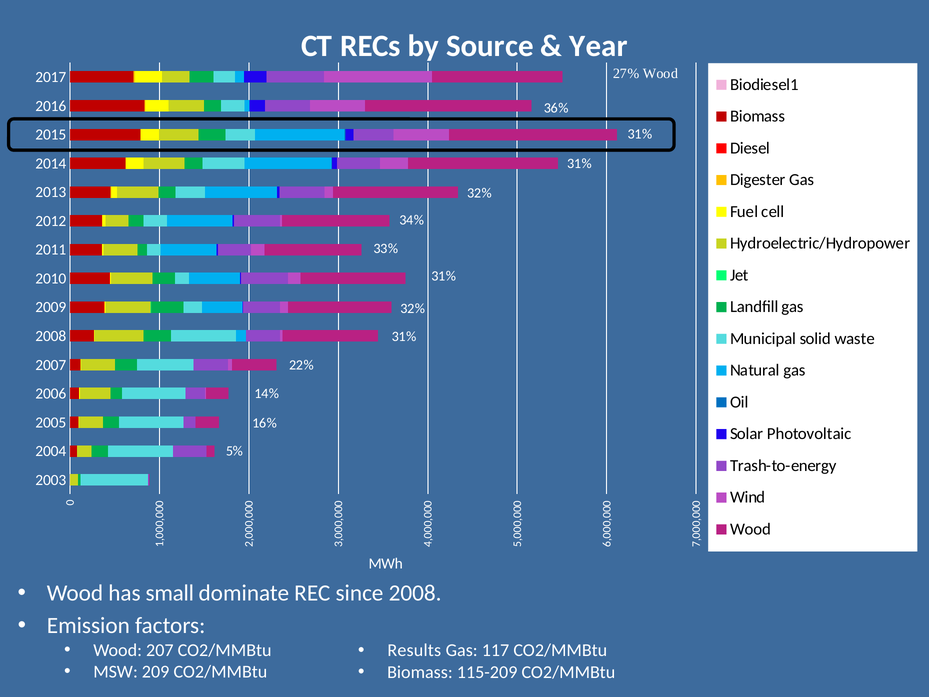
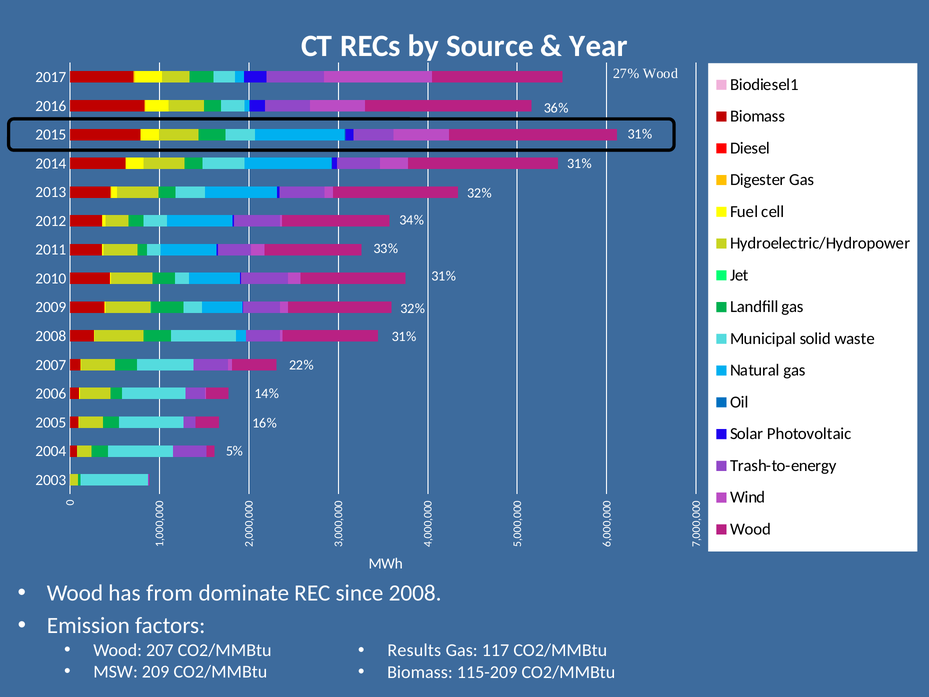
small: small -> from
